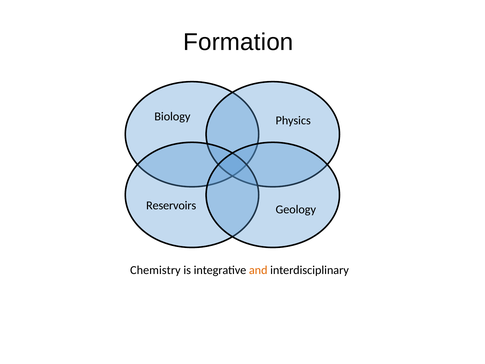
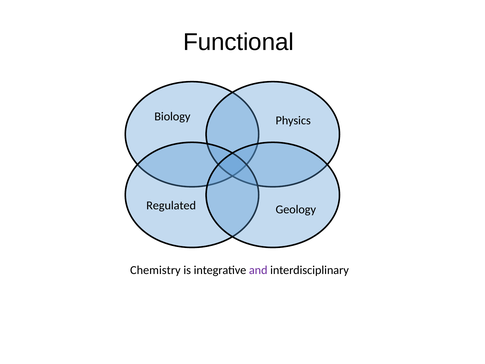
Formation: Formation -> Functional
Reservoirs: Reservoirs -> Regulated
and colour: orange -> purple
